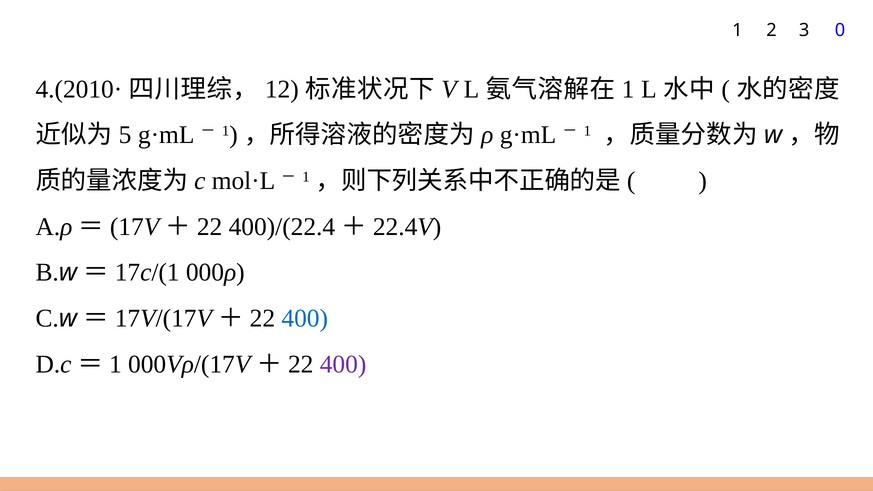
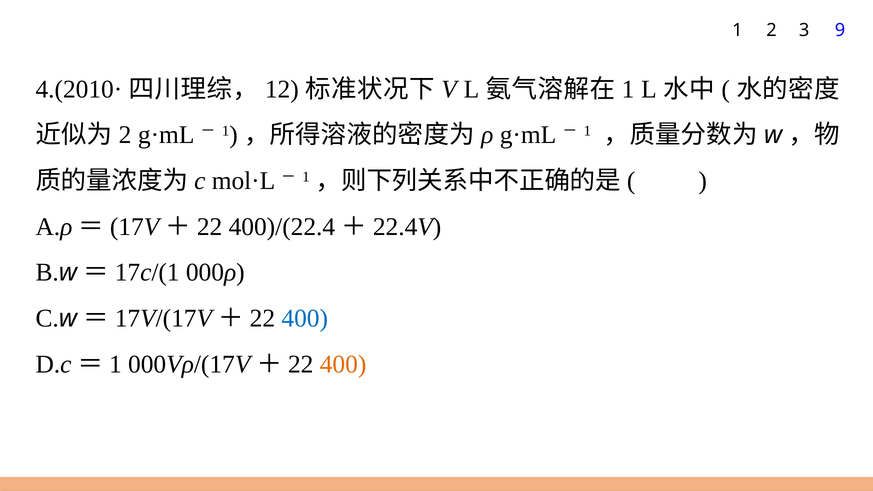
0: 0 -> 9
5 at (125, 135): 5 -> 2
400 at (343, 364) colour: purple -> orange
